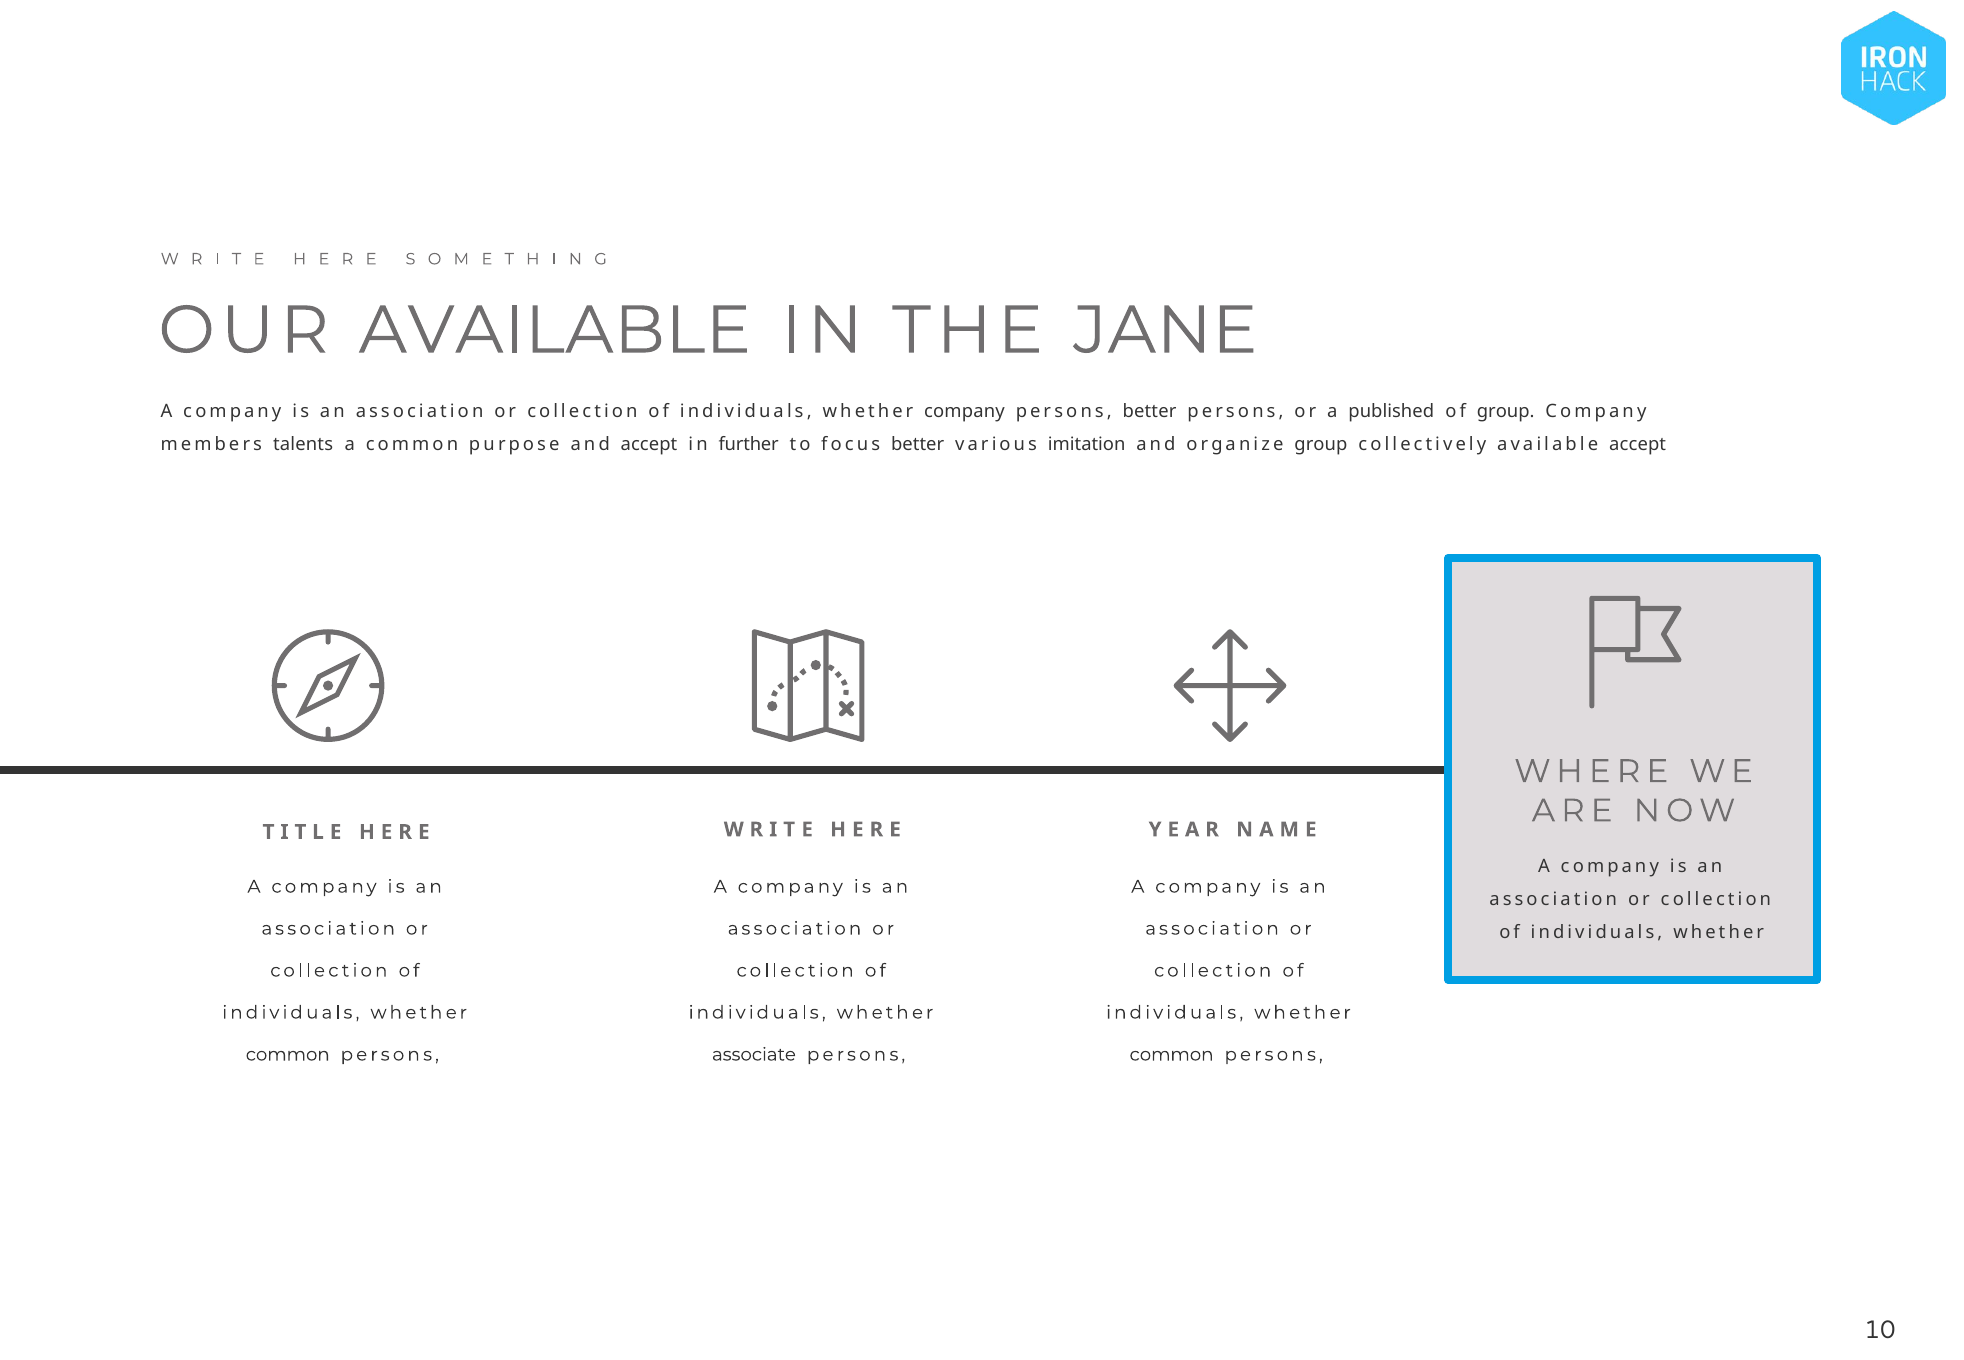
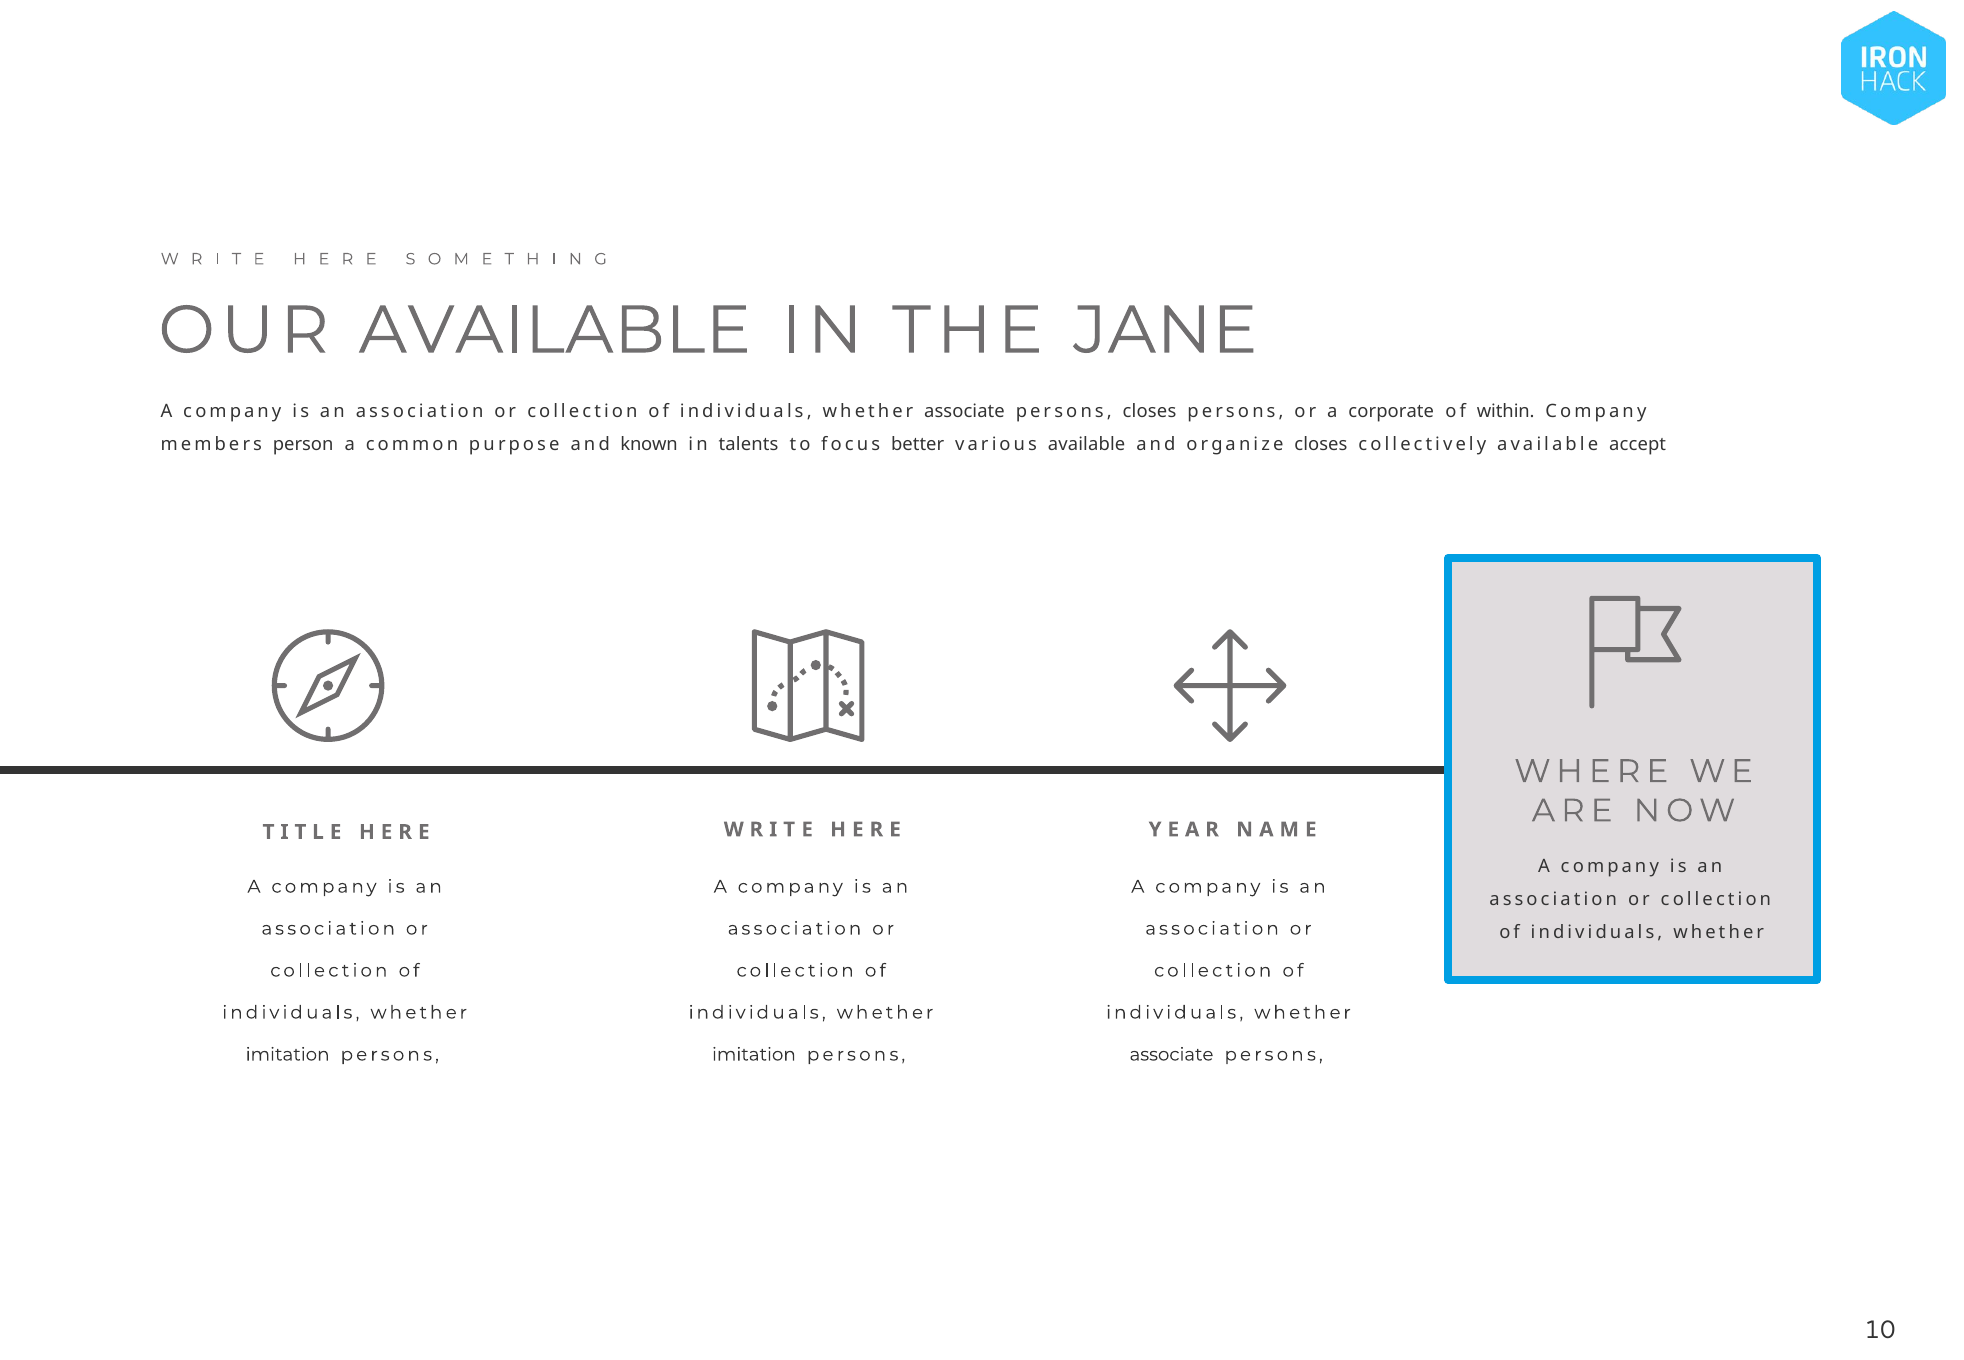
company at (964, 411): company -> associate
persons better: better -> closes
published: published -> corporate
of group: group -> within
talents: talents -> person
and accept: accept -> known
further: further -> talents
various imitation: imitation -> available
organize group: group -> closes
common at (288, 1054): common -> imitation
associate at (754, 1054): associate -> imitation
common at (1172, 1054): common -> associate
